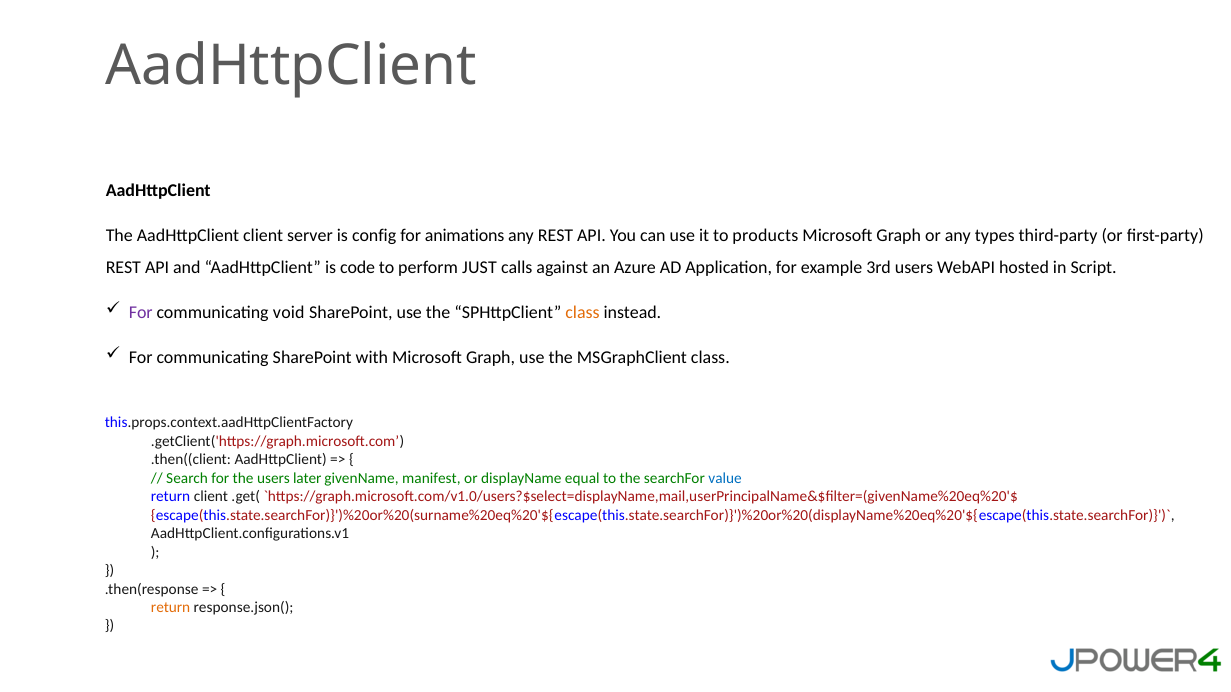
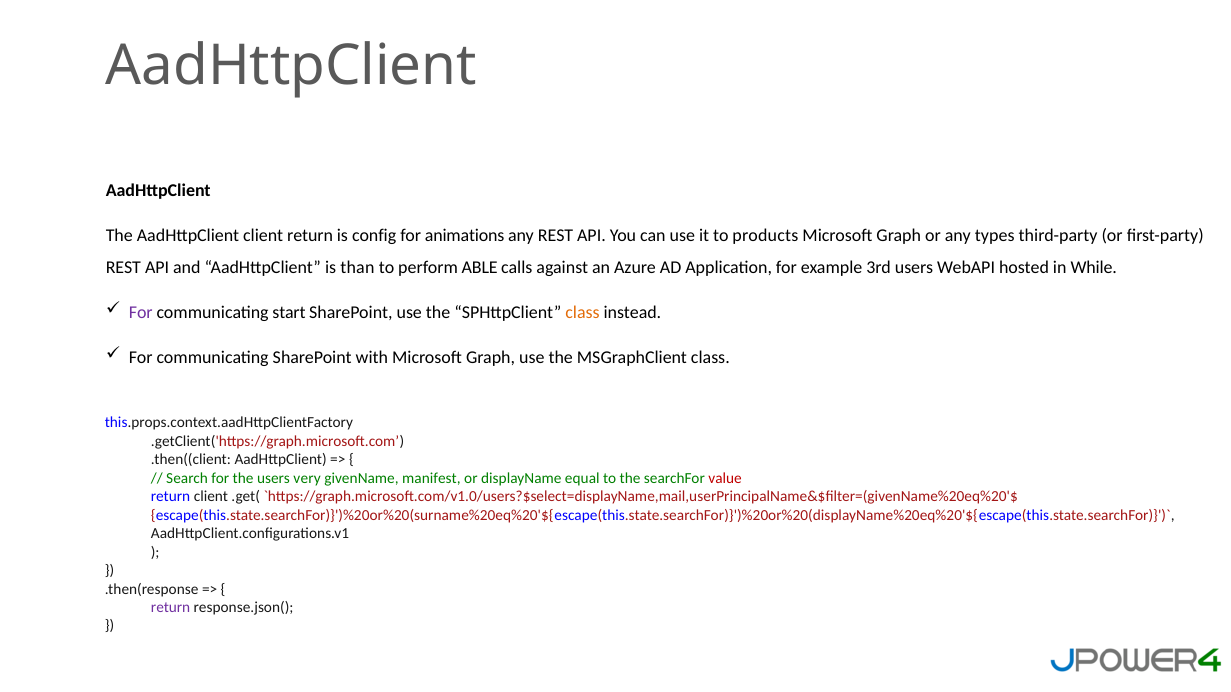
client server: server -> return
code: code -> than
JUST: JUST -> ABLE
Script: Script -> While
void: void -> start
later: later -> very
value colour: blue -> red
return at (171, 608) colour: orange -> purple
